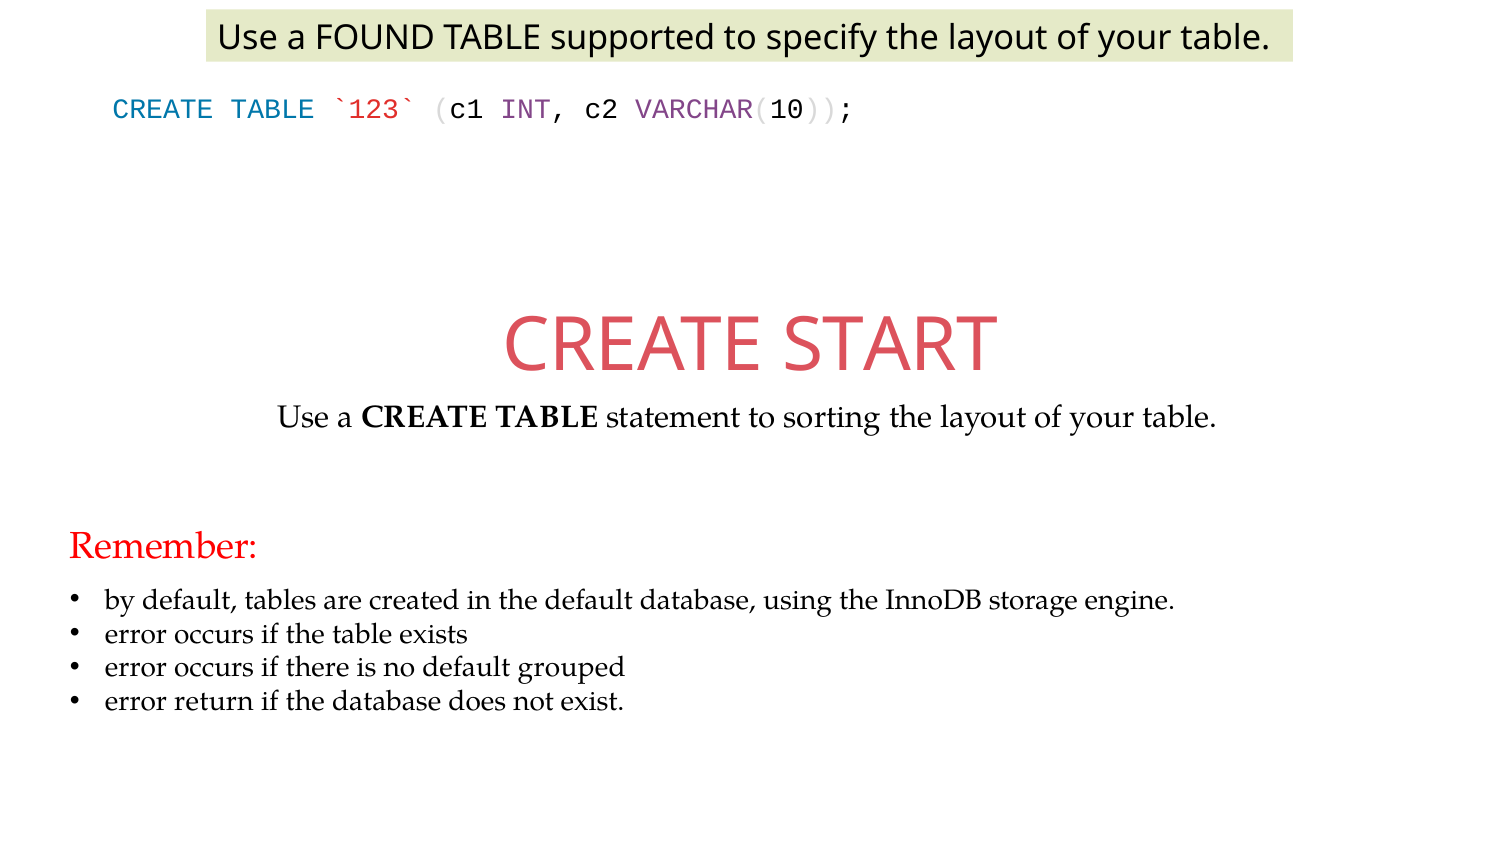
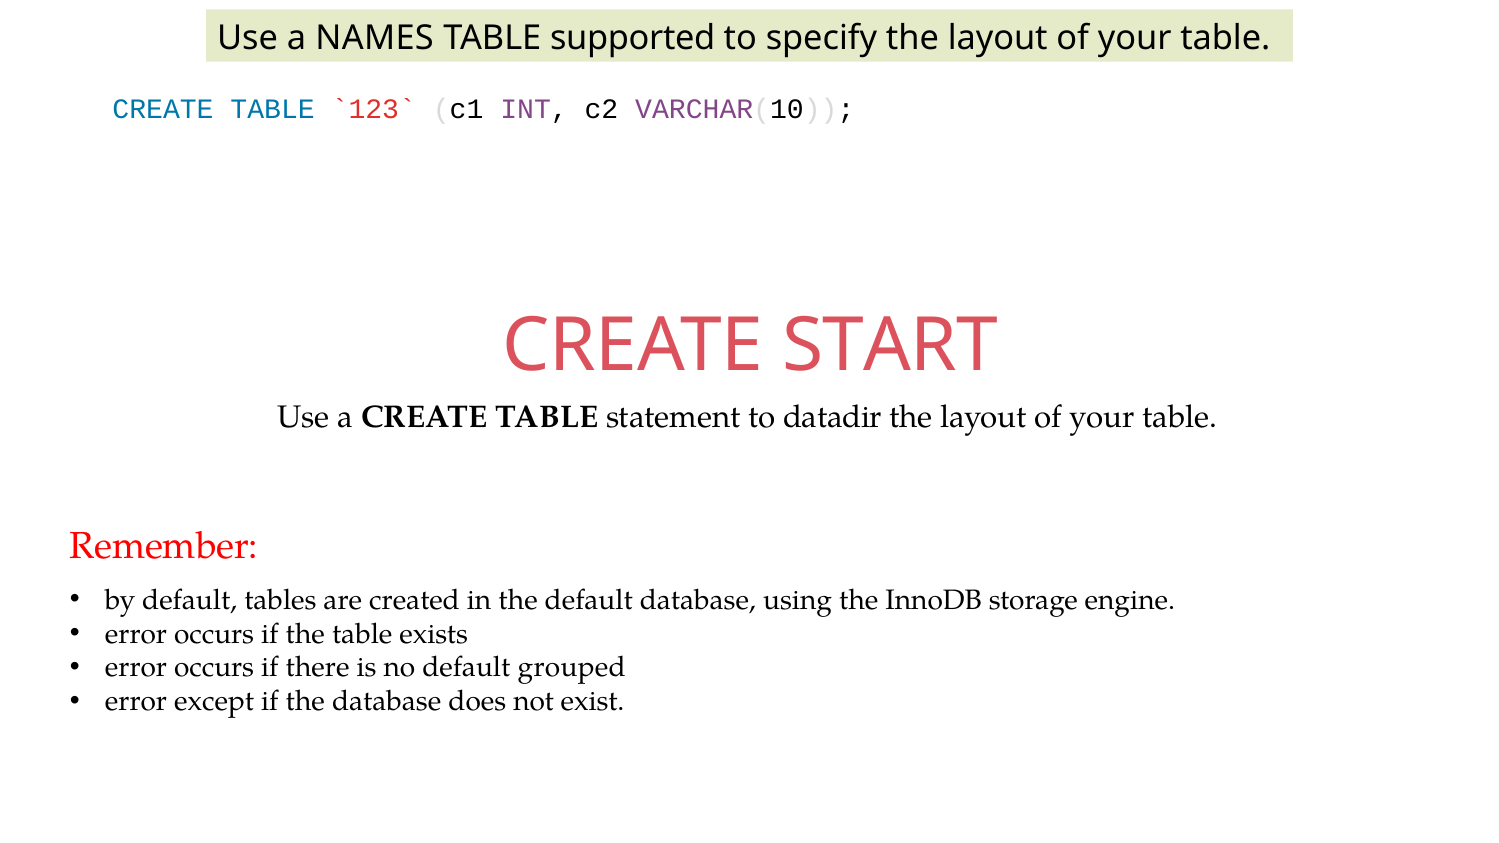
FOUND: FOUND -> NAMES
sorting: sorting -> datadir
return: return -> except
